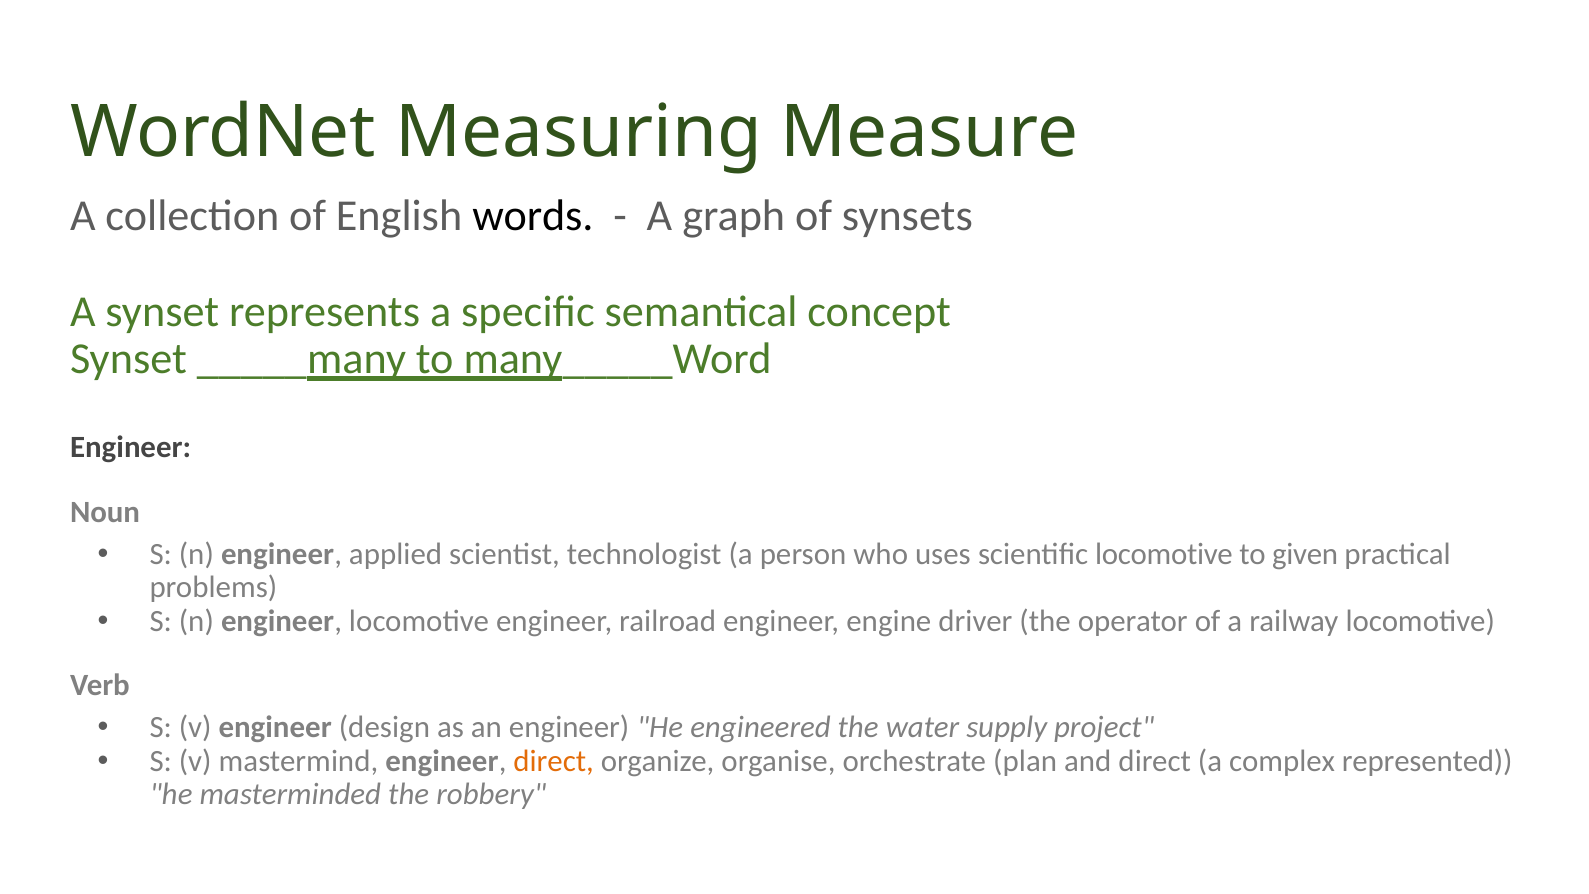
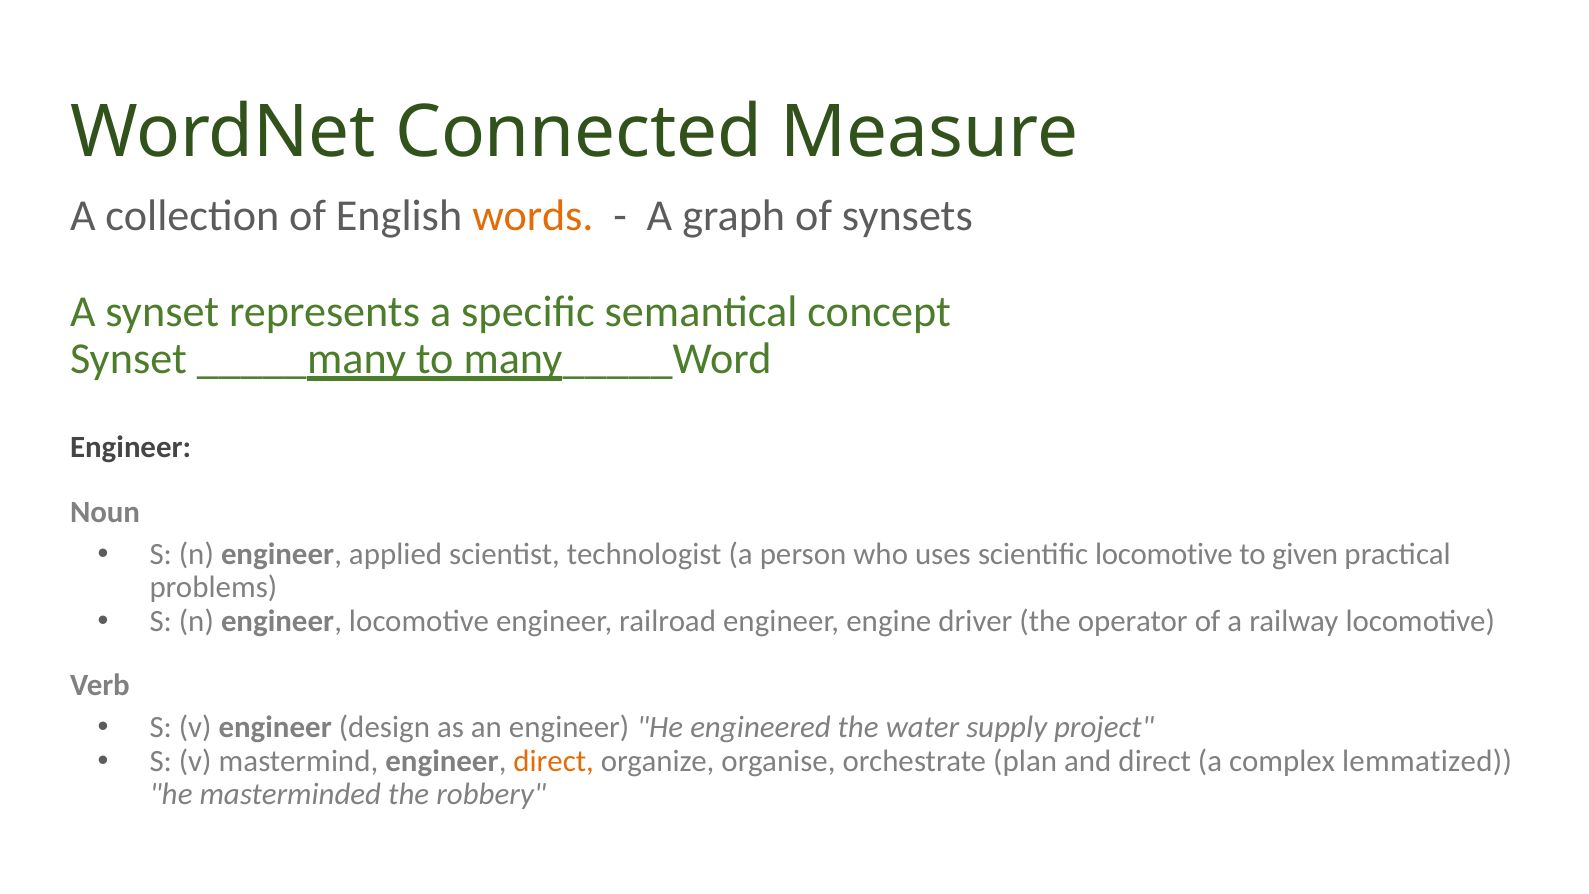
Measuring: Measuring -> Connected
words colour: black -> orange
represented: represented -> lemmatized
